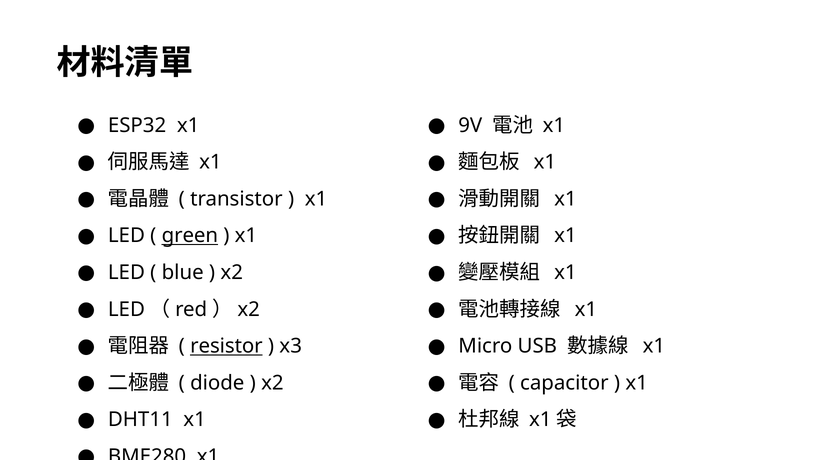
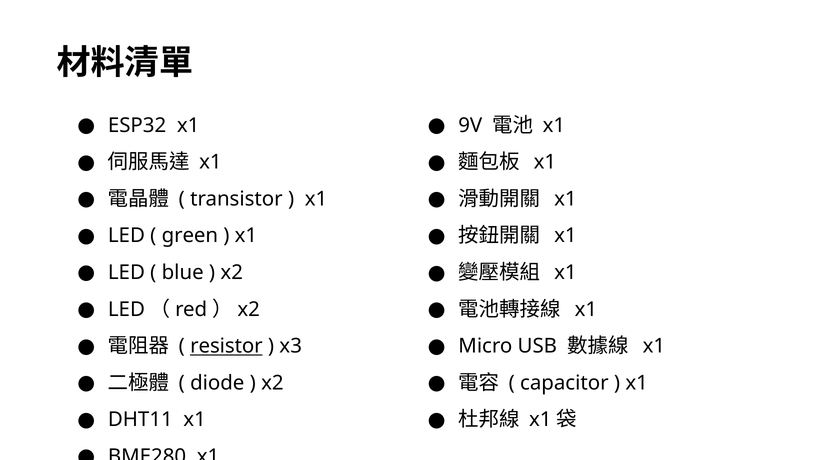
green underline: present -> none
